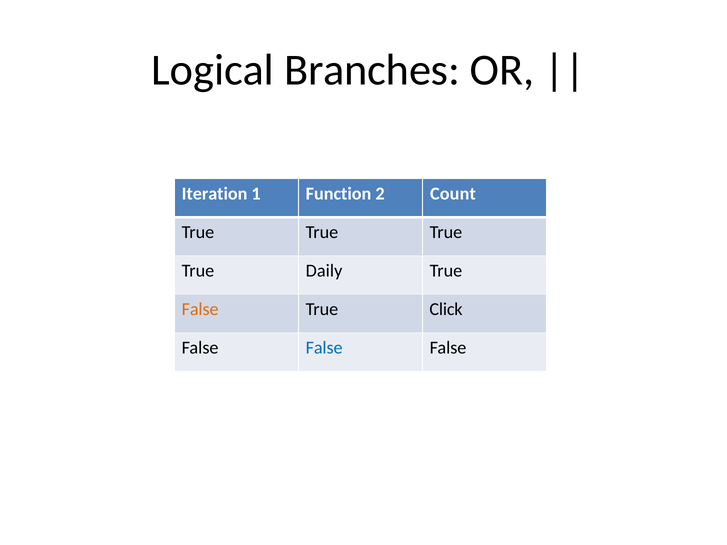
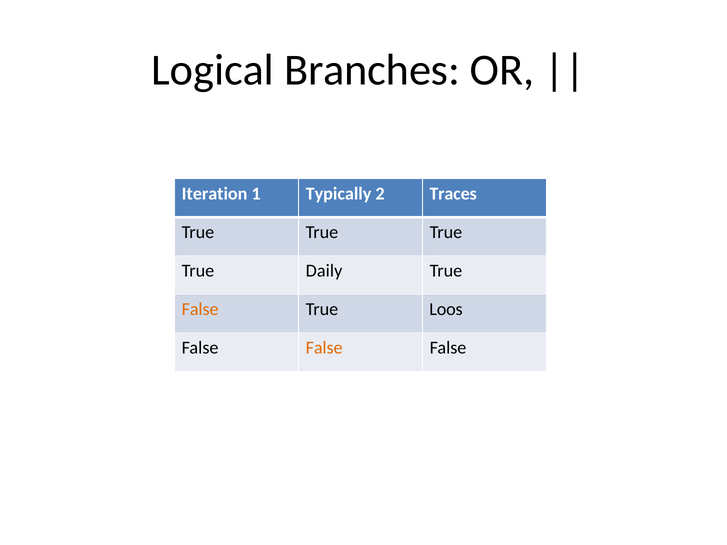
Function: Function -> Typically
Count: Count -> Traces
Click: Click -> Loos
False at (324, 348) colour: blue -> orange
